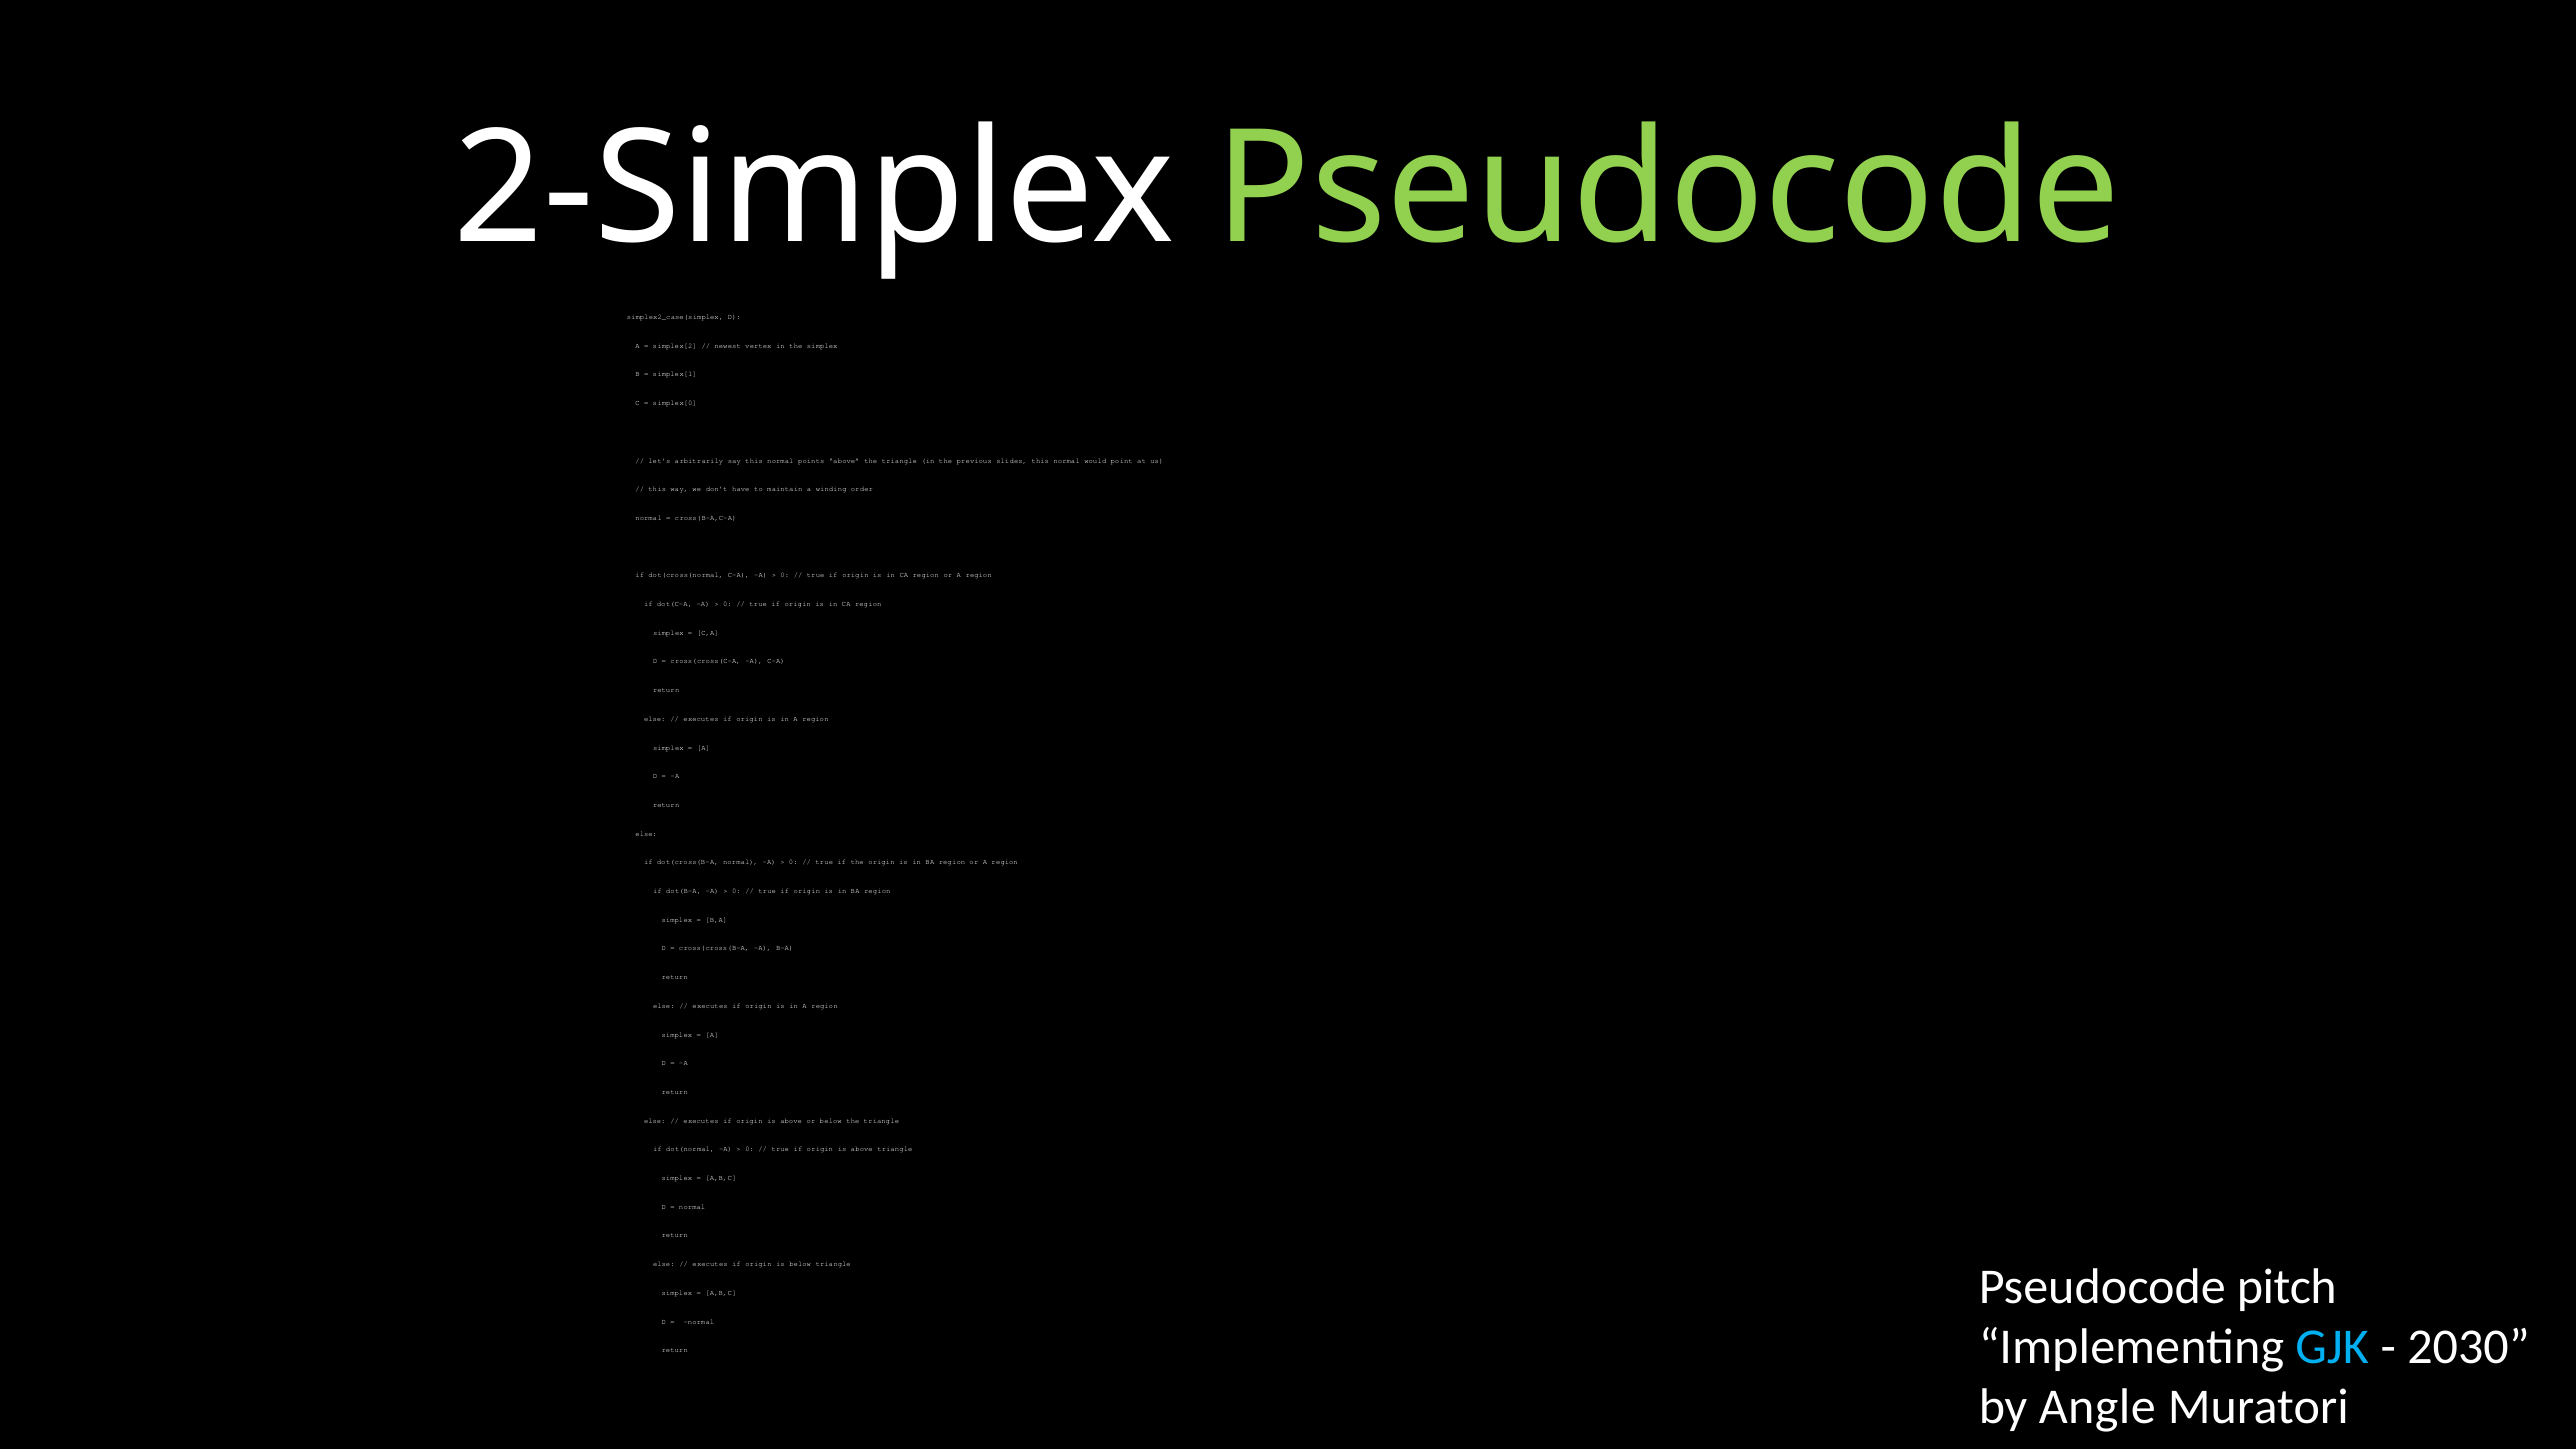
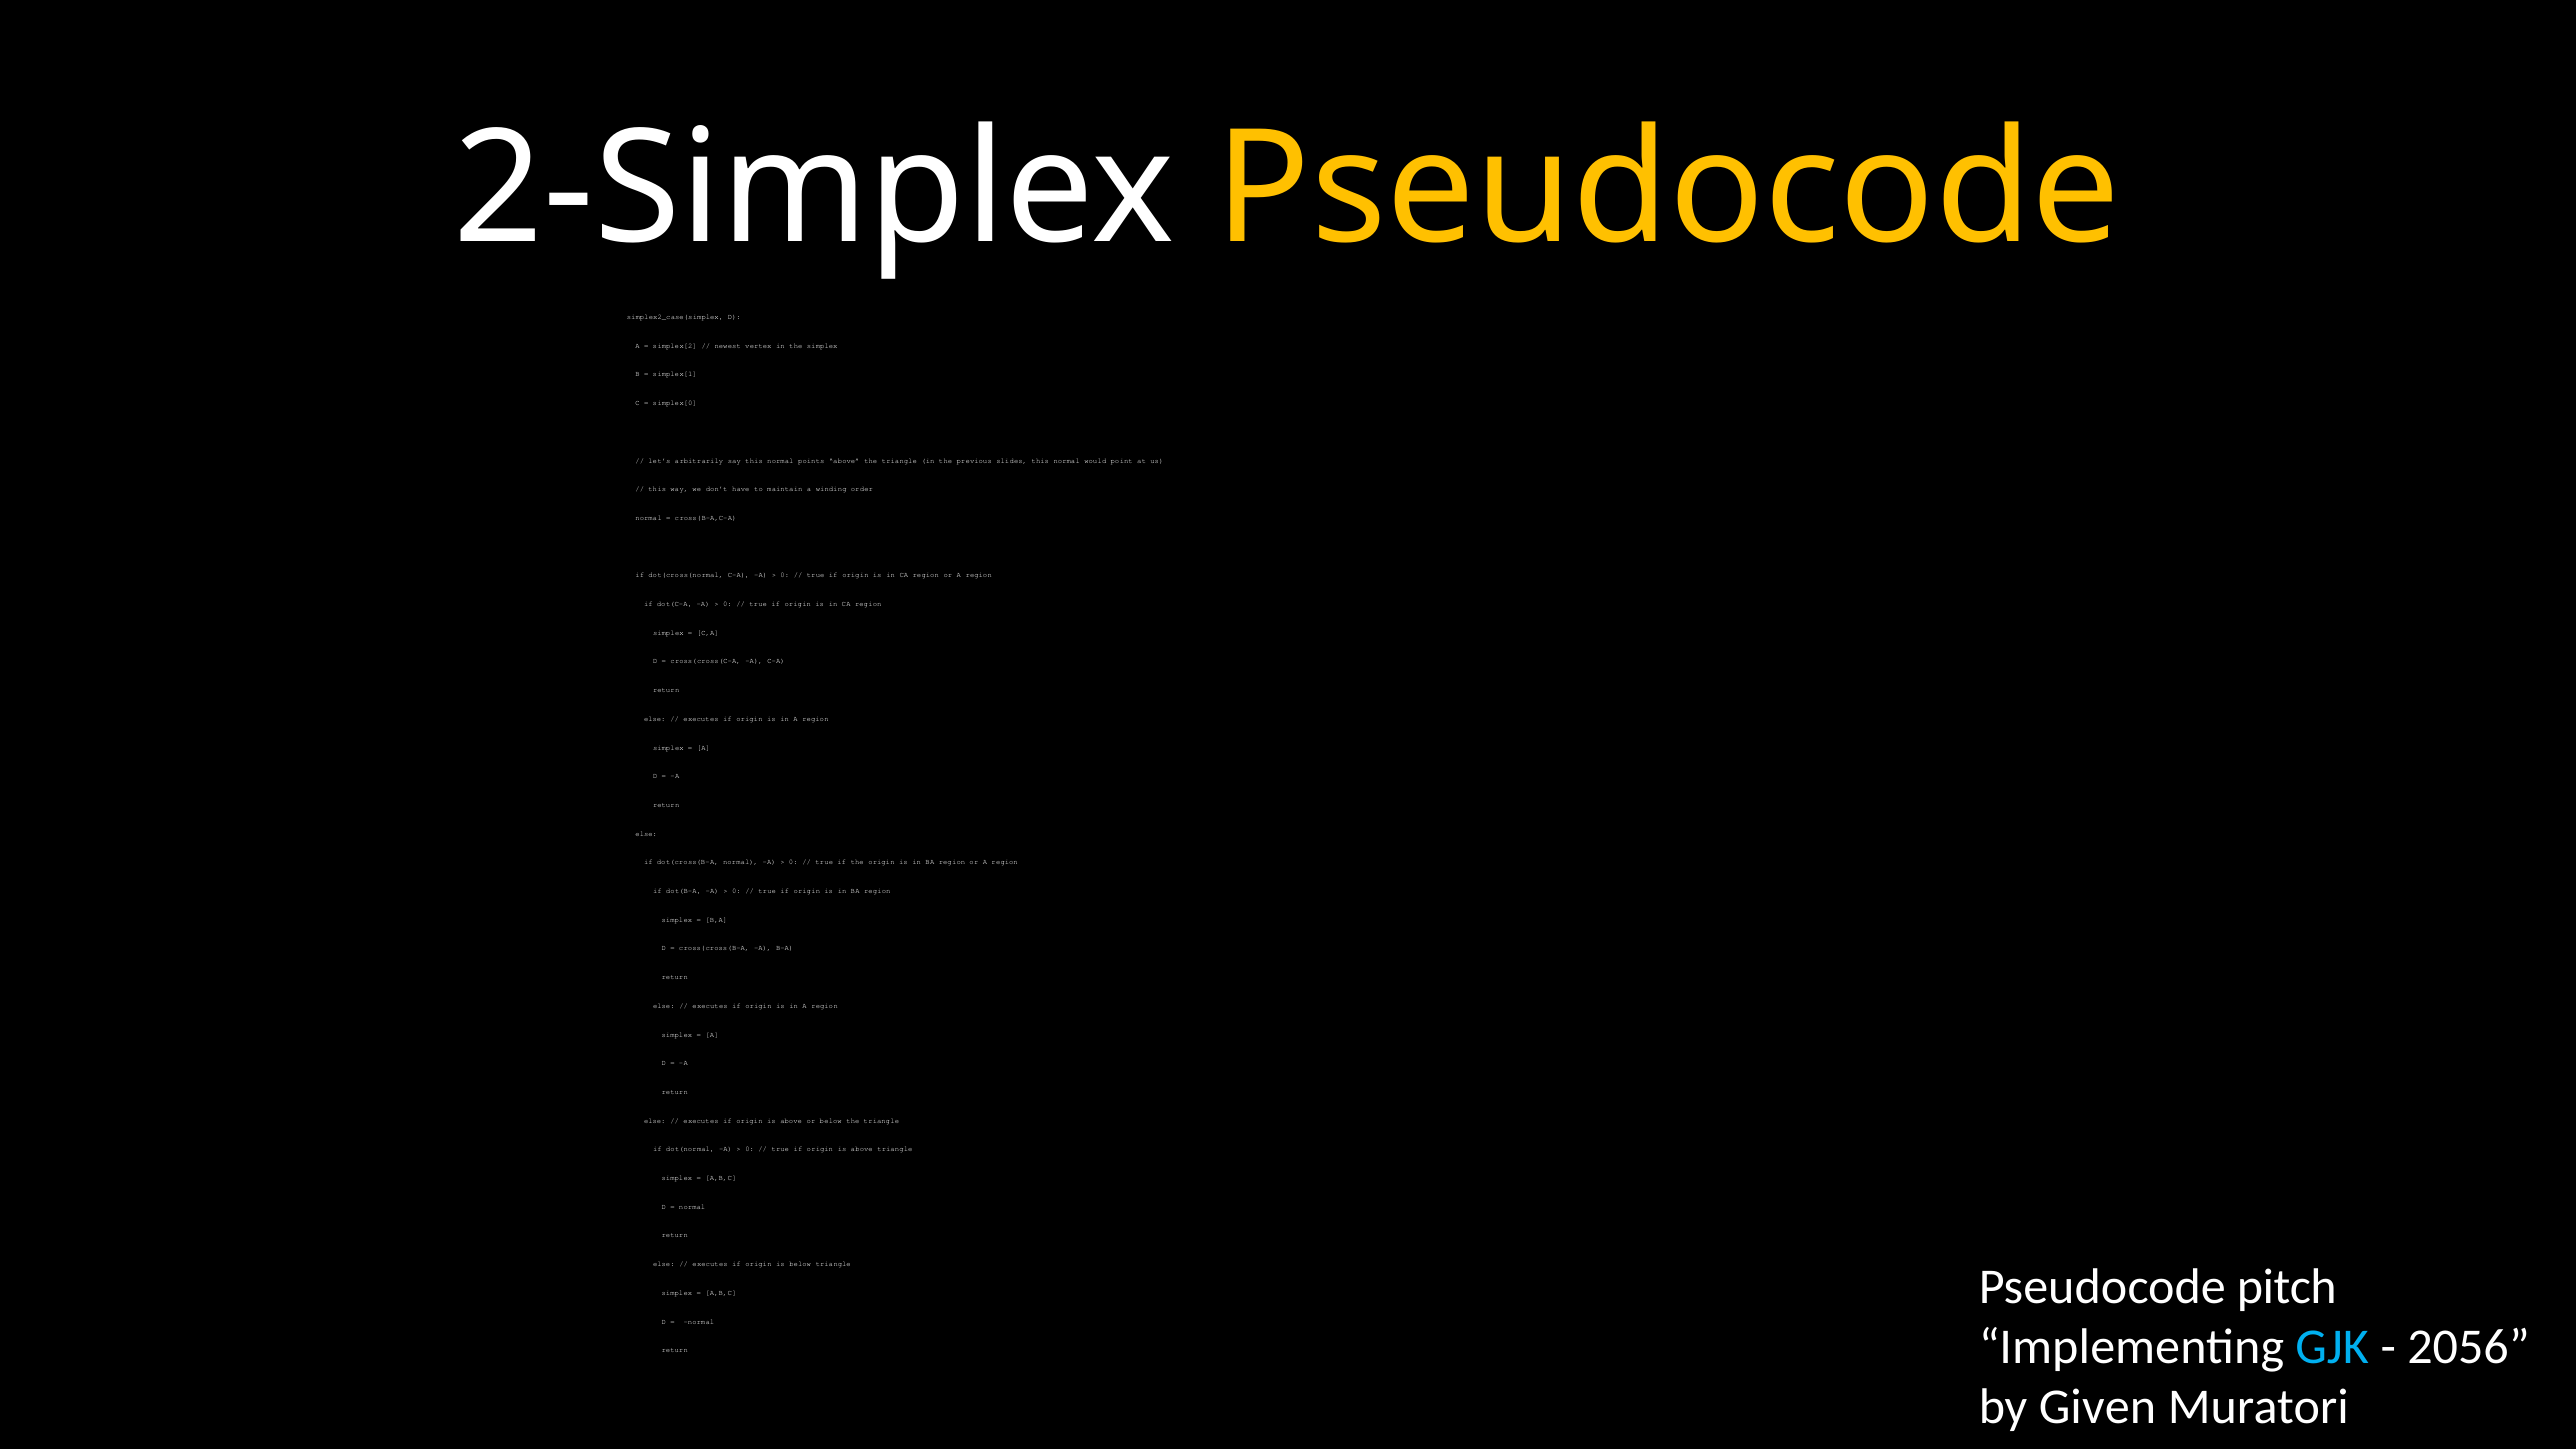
Pseudocode at (1668, 190) colour: light green -> yellow
2030: 2030 -> 2056
Angle: Angle -> Given
